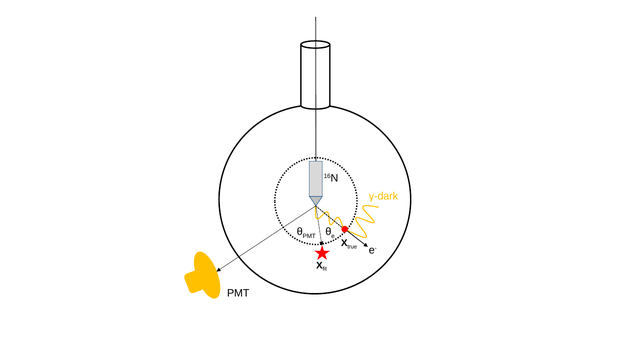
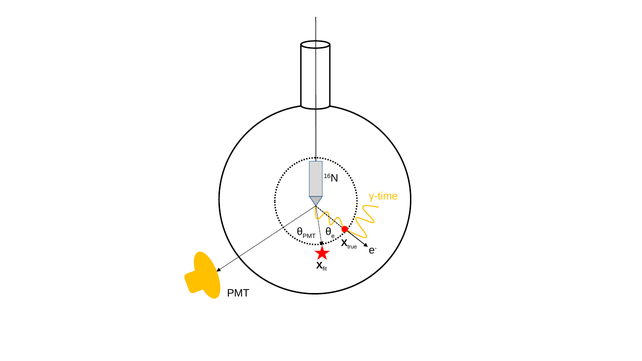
γ-dark: γ-dark -> γ-time
